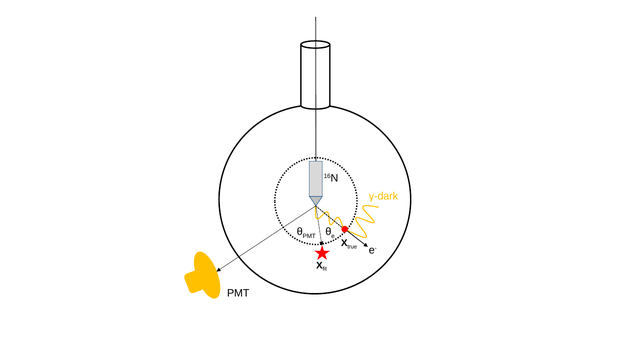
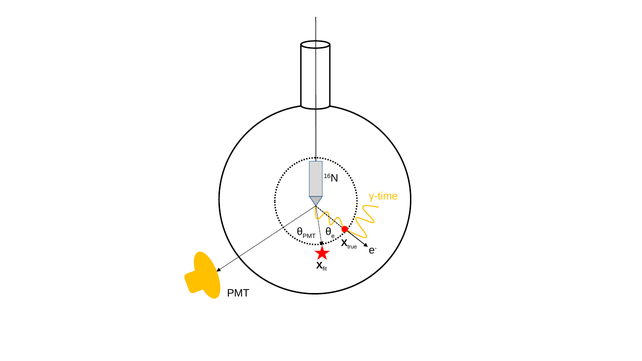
γ-dark: γ-dark -> γ-time
